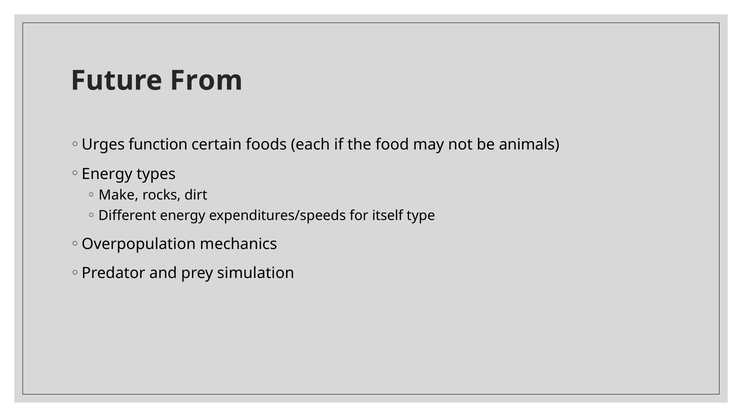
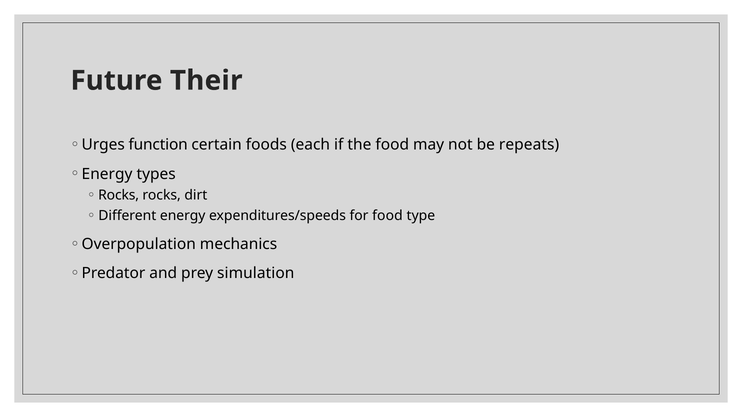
From: From -> Their
animals: animals -> repeats
Make at (119, 195): Make -> Rocks
for itself: itself -> food
